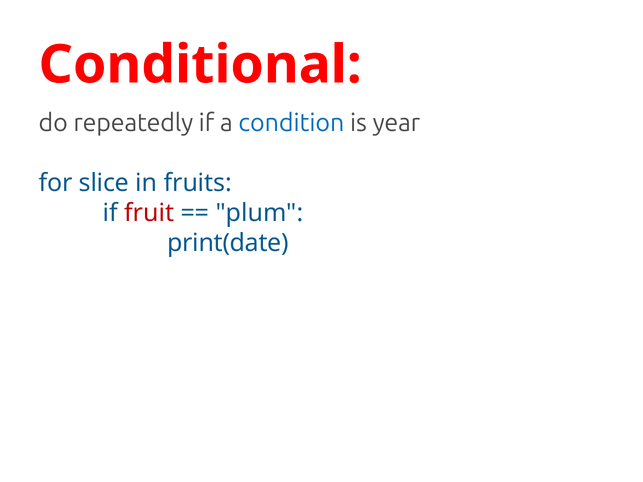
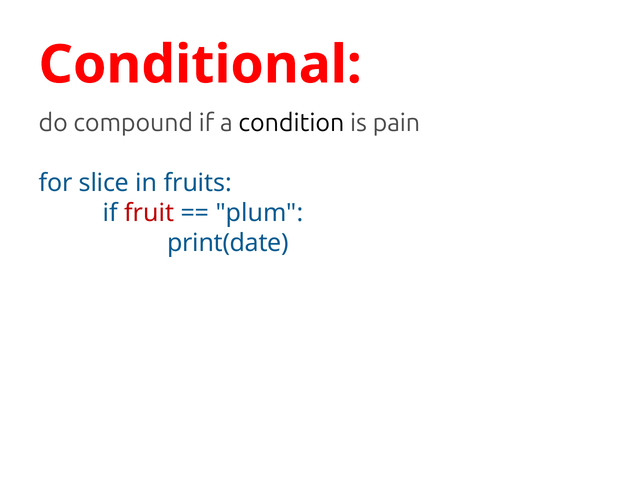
repeatedly: repeatedly -> compound
condition colour: blue -> black
year: year -> pain
